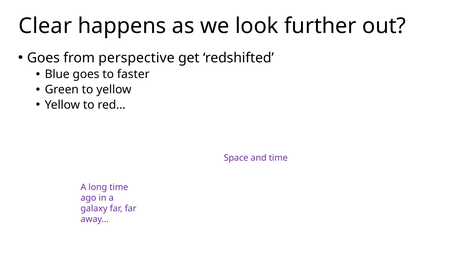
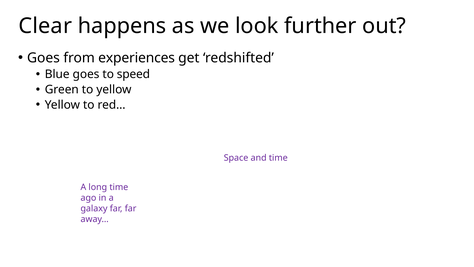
perspective: perspective -> experiences
faster: faster -> speed
